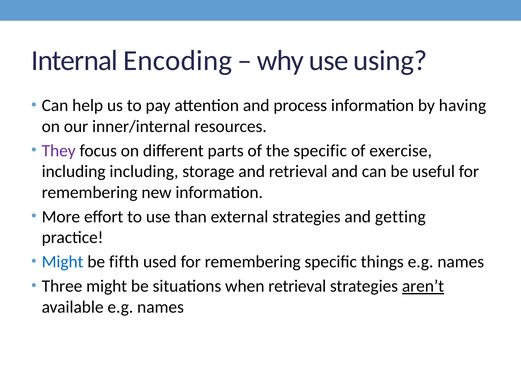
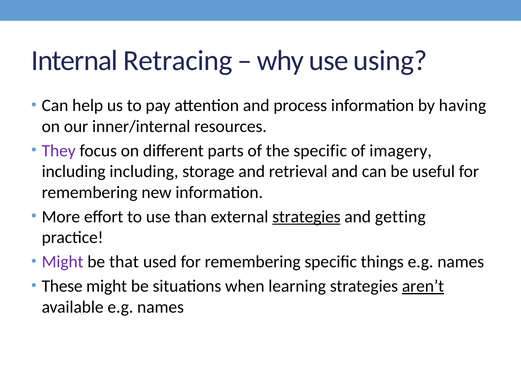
Encoding: Encoding -> Retracing
exercise: exercise -> imagery
strategies at (306, 217) underline: none -> present
Might at (63, 262) colour: blue -> purple
fifth: fifth -> that
Three: Three -> These
when retrieval: retrieval -> learning
